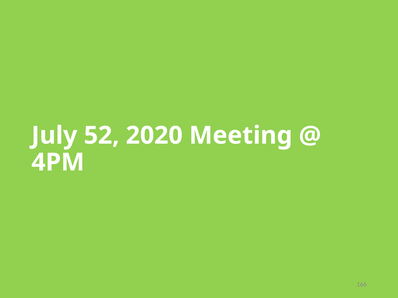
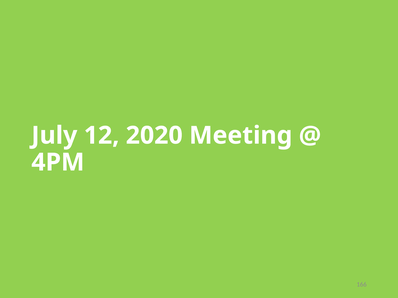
52: 52 -> 12
